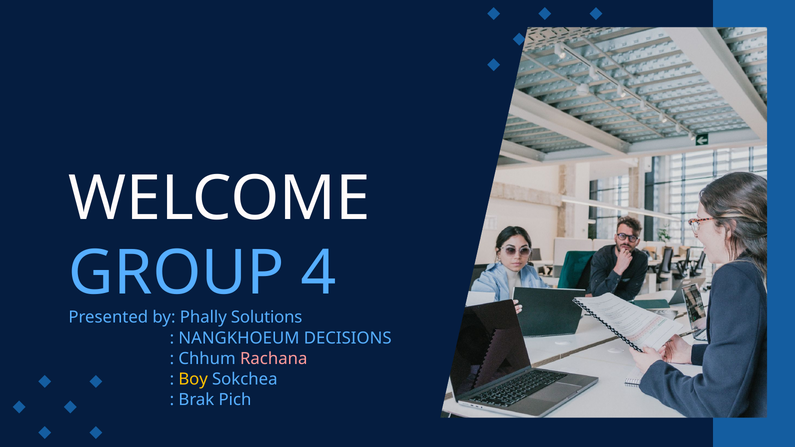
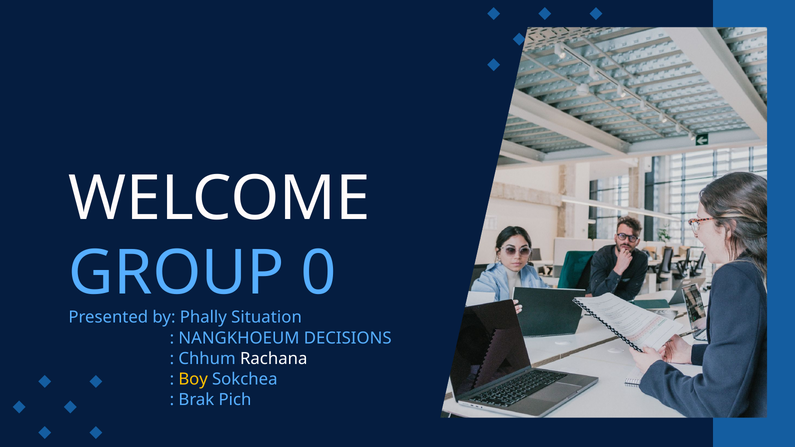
4: 4 -> 0
Solutions: Solutions -> Situation
Rachana colour: pink -> white
